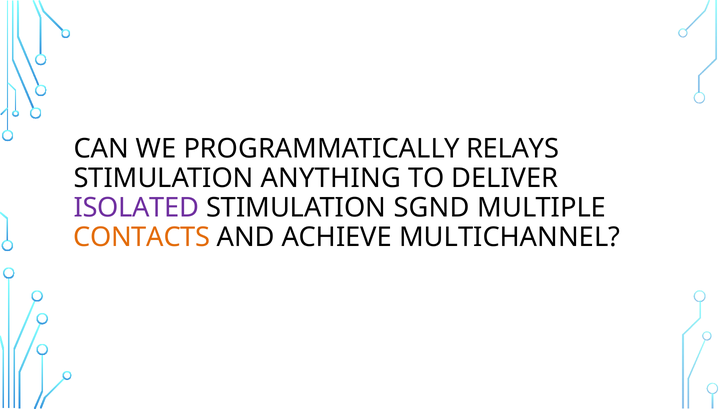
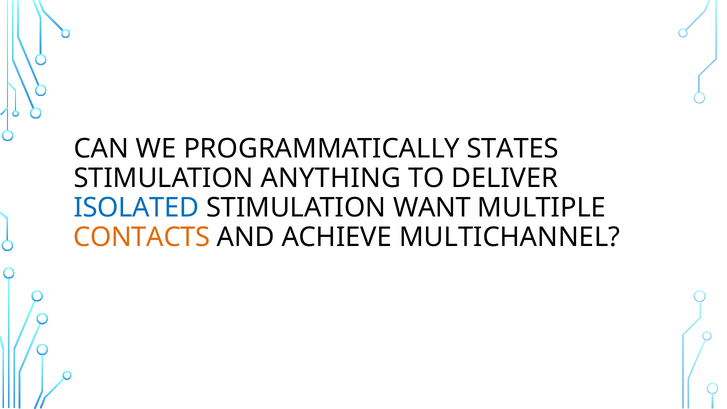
RELAYS: RELAYS -> STATES
ISOLATED colour: purple -> blue
SGND: SGND -> WANT
